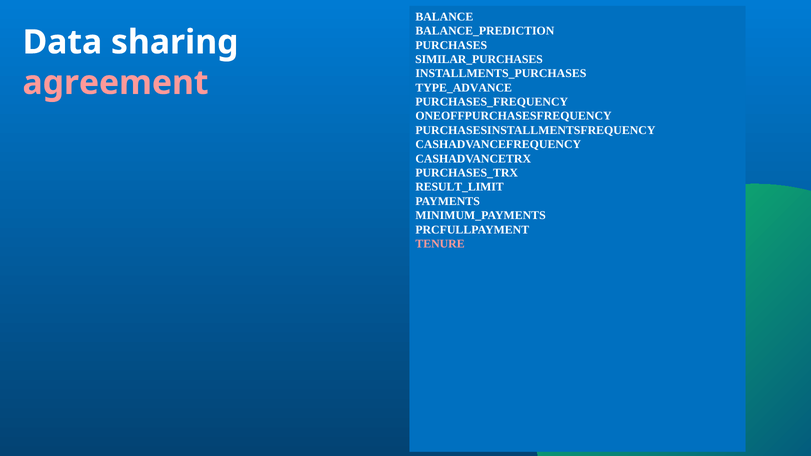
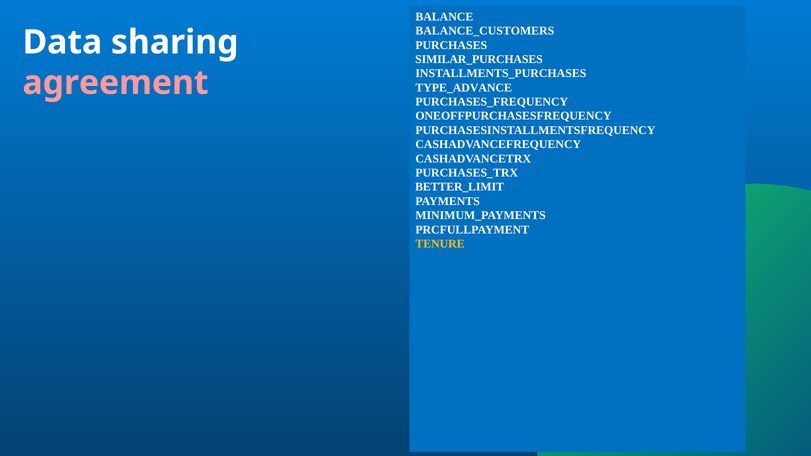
BALANCE_PREDICTION: BALANCE_PREDICTION -> BALANCE_CUSTOMERS
RESULT_LIMIT: RESULT_LIMIT -> BETTER_LIMIT
TENURE colour: pink -> yellow
